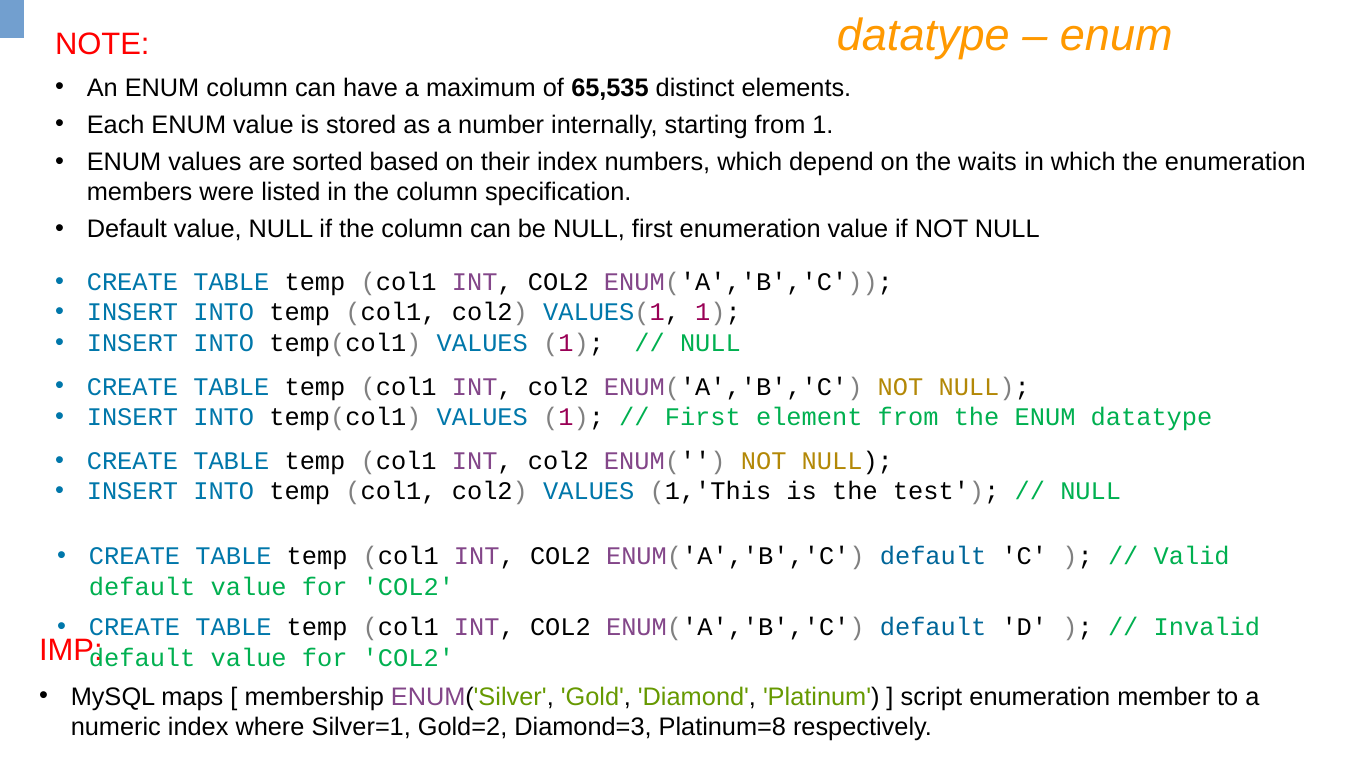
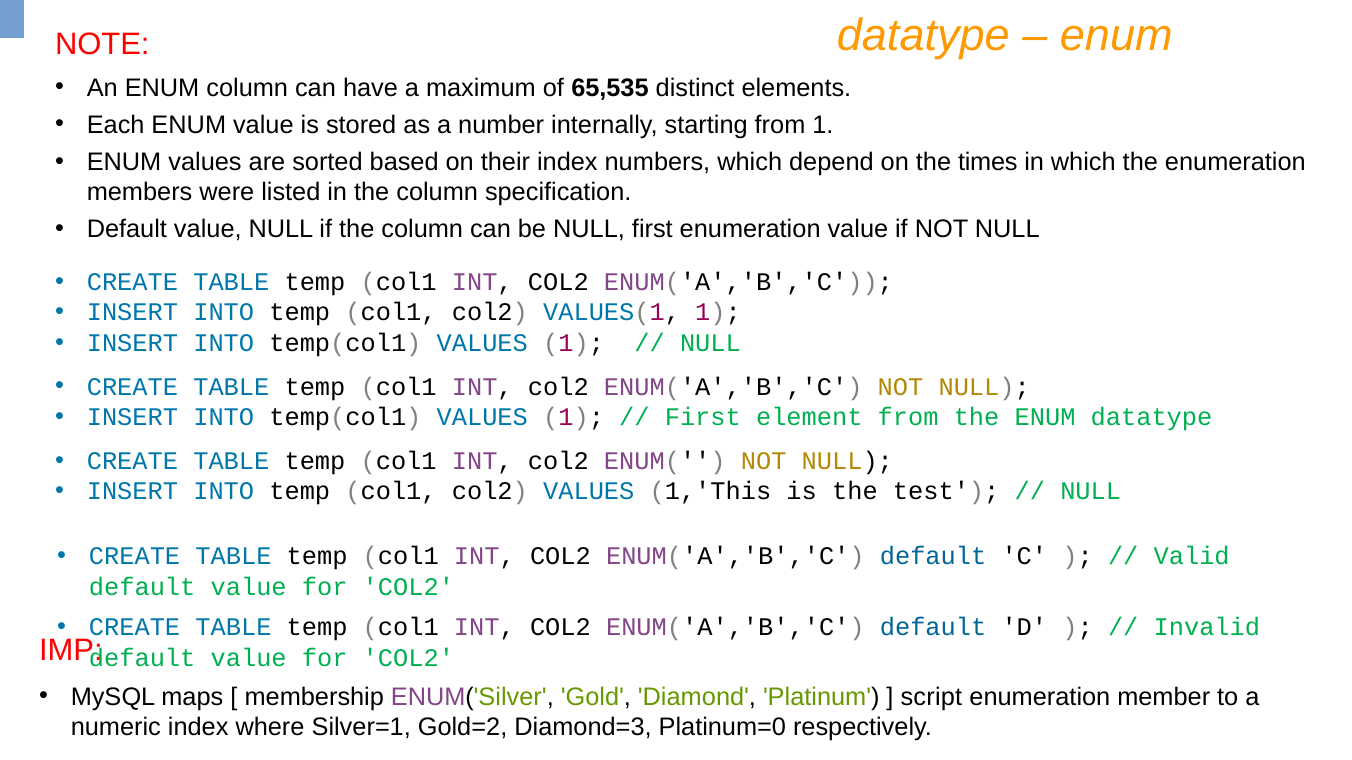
waits: waits -> times
Platinum=8: Platinum=8 -> Platinum=0
